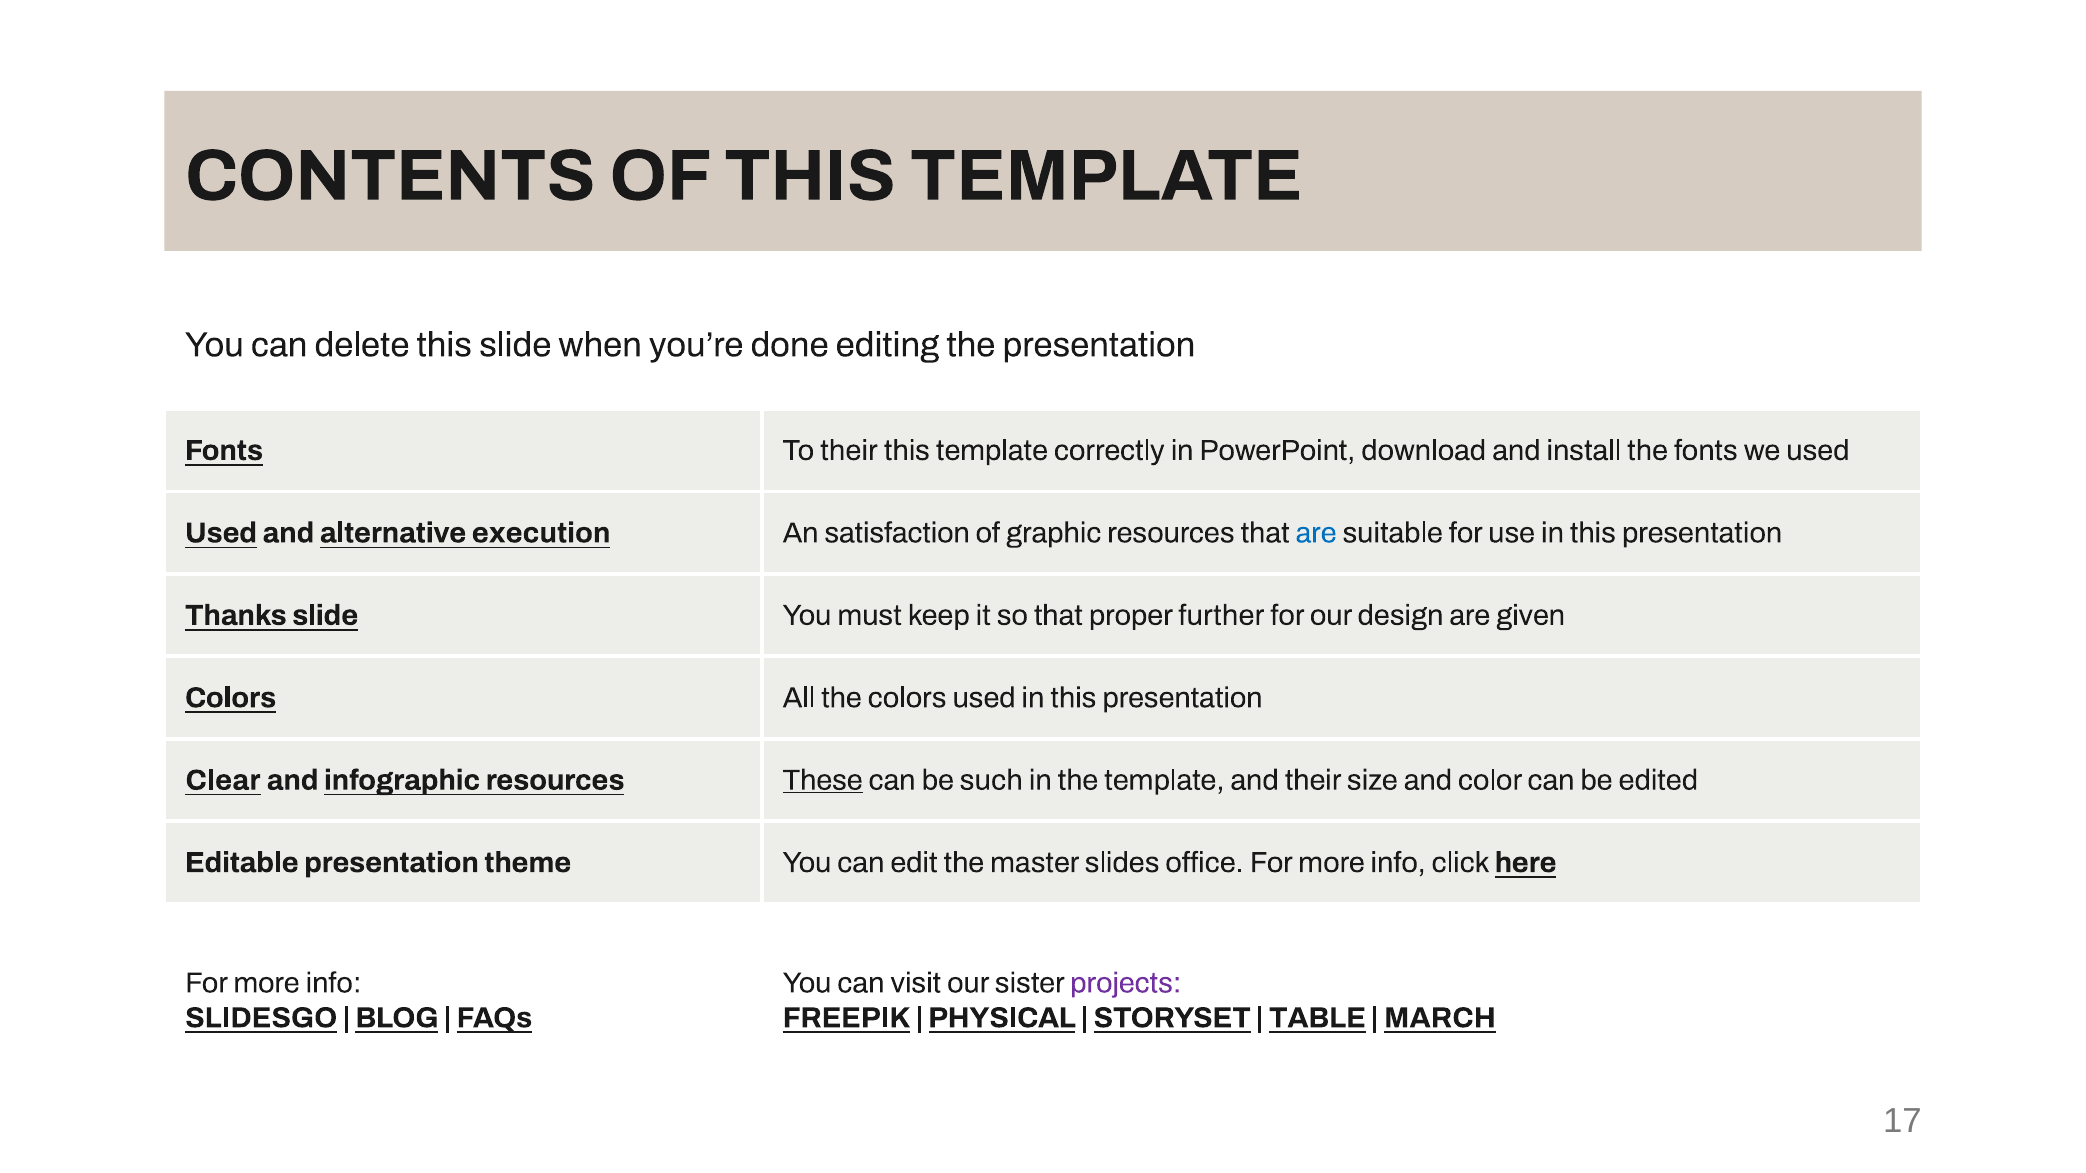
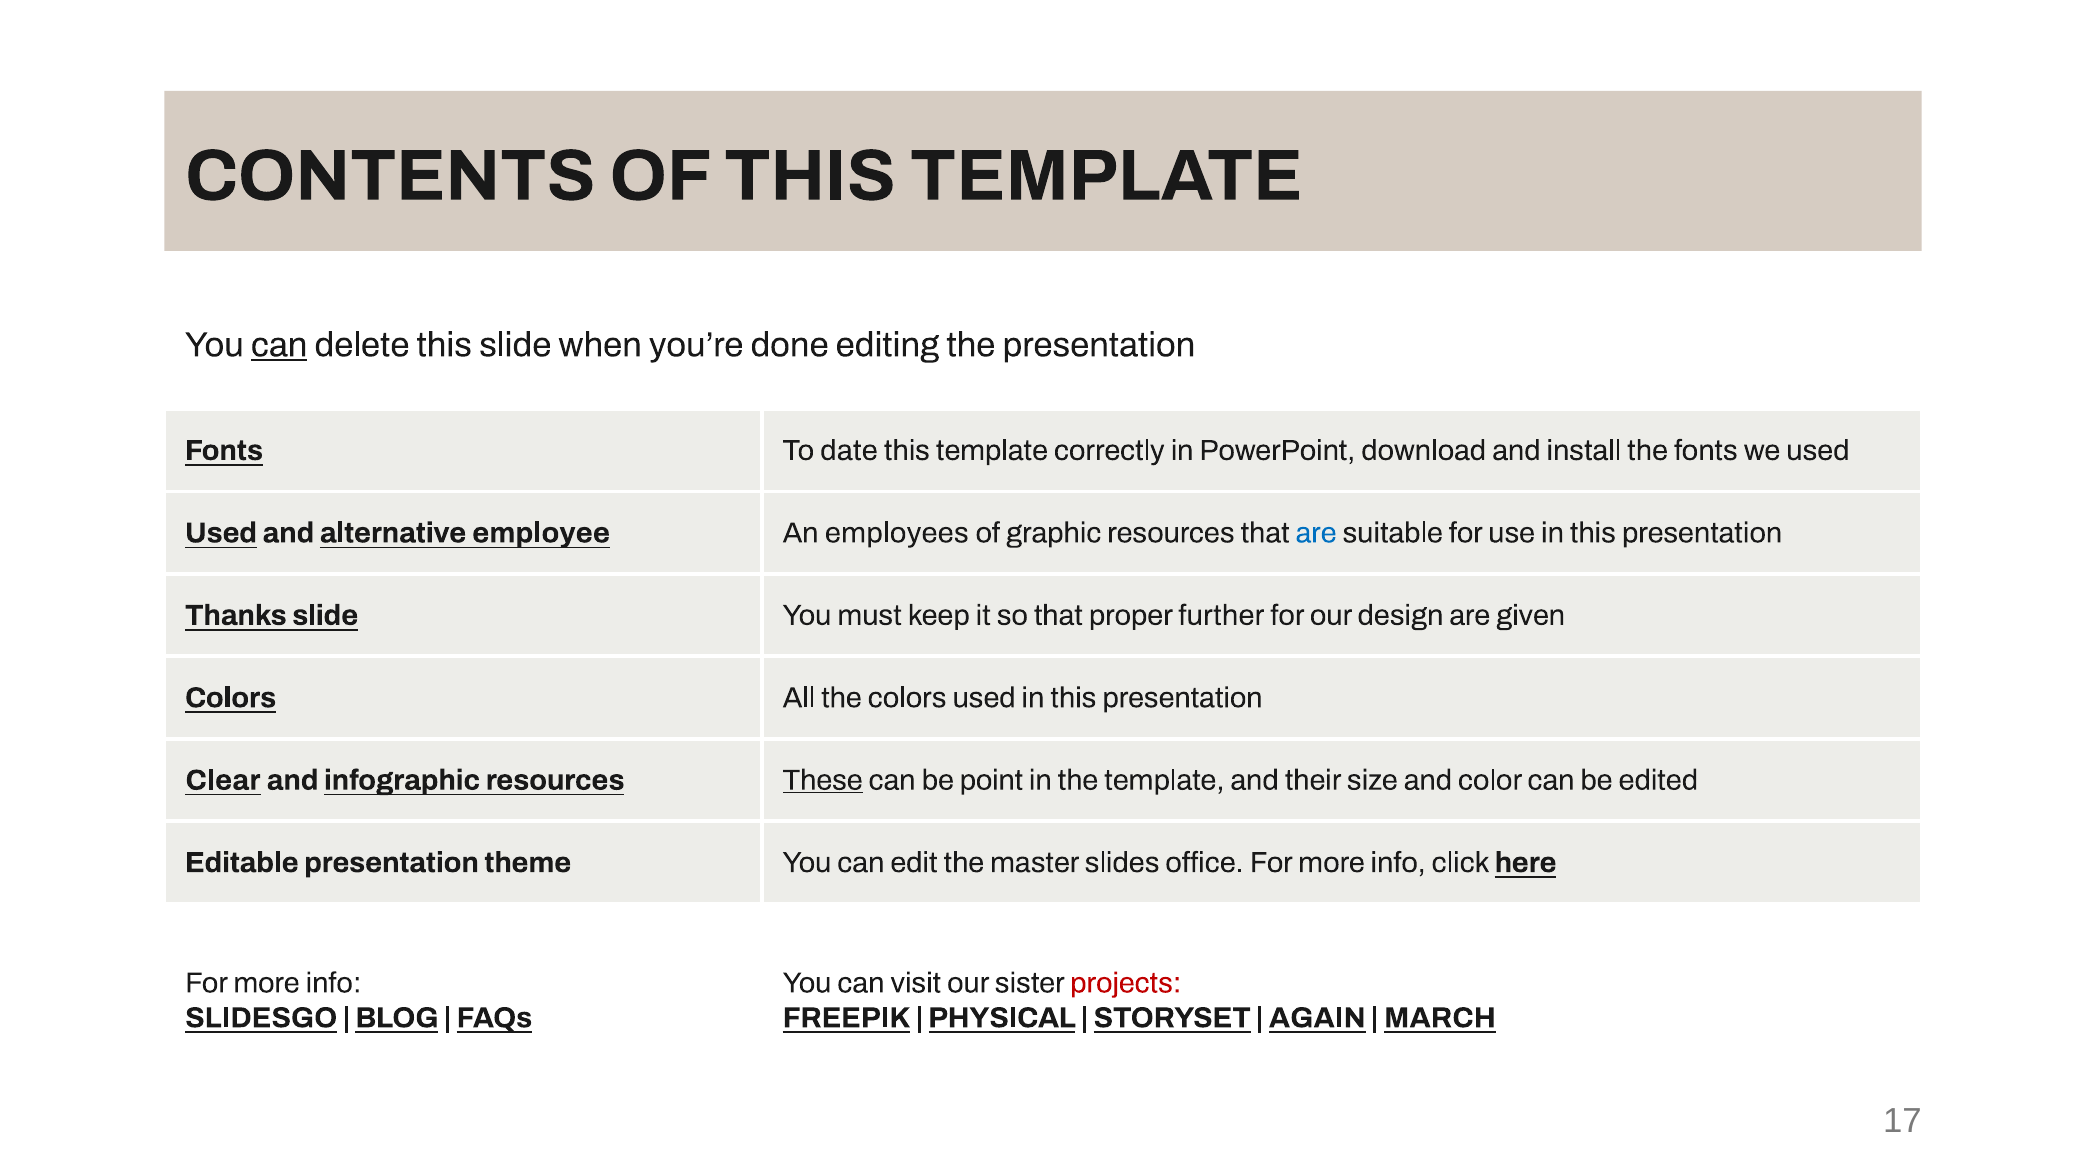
can at (279, 345) underline: none -> present
To their: their -> date
execution: execution -> employee
satisfaction: satisfaction -> employees
such: such -> point
projects colour: purple -> red
TABLE: TABLE -> AGAIN
